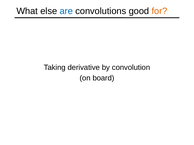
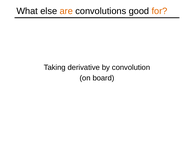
are colour: blue -> orange
